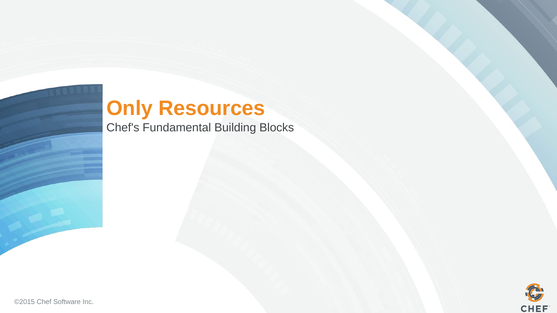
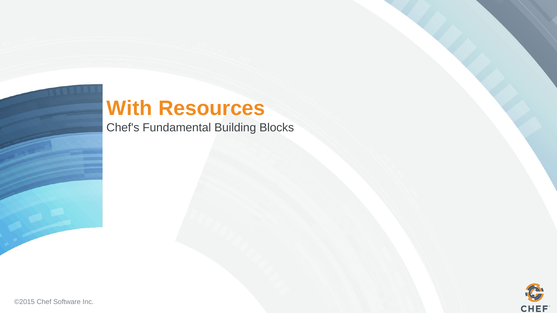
Only: Only -> With
